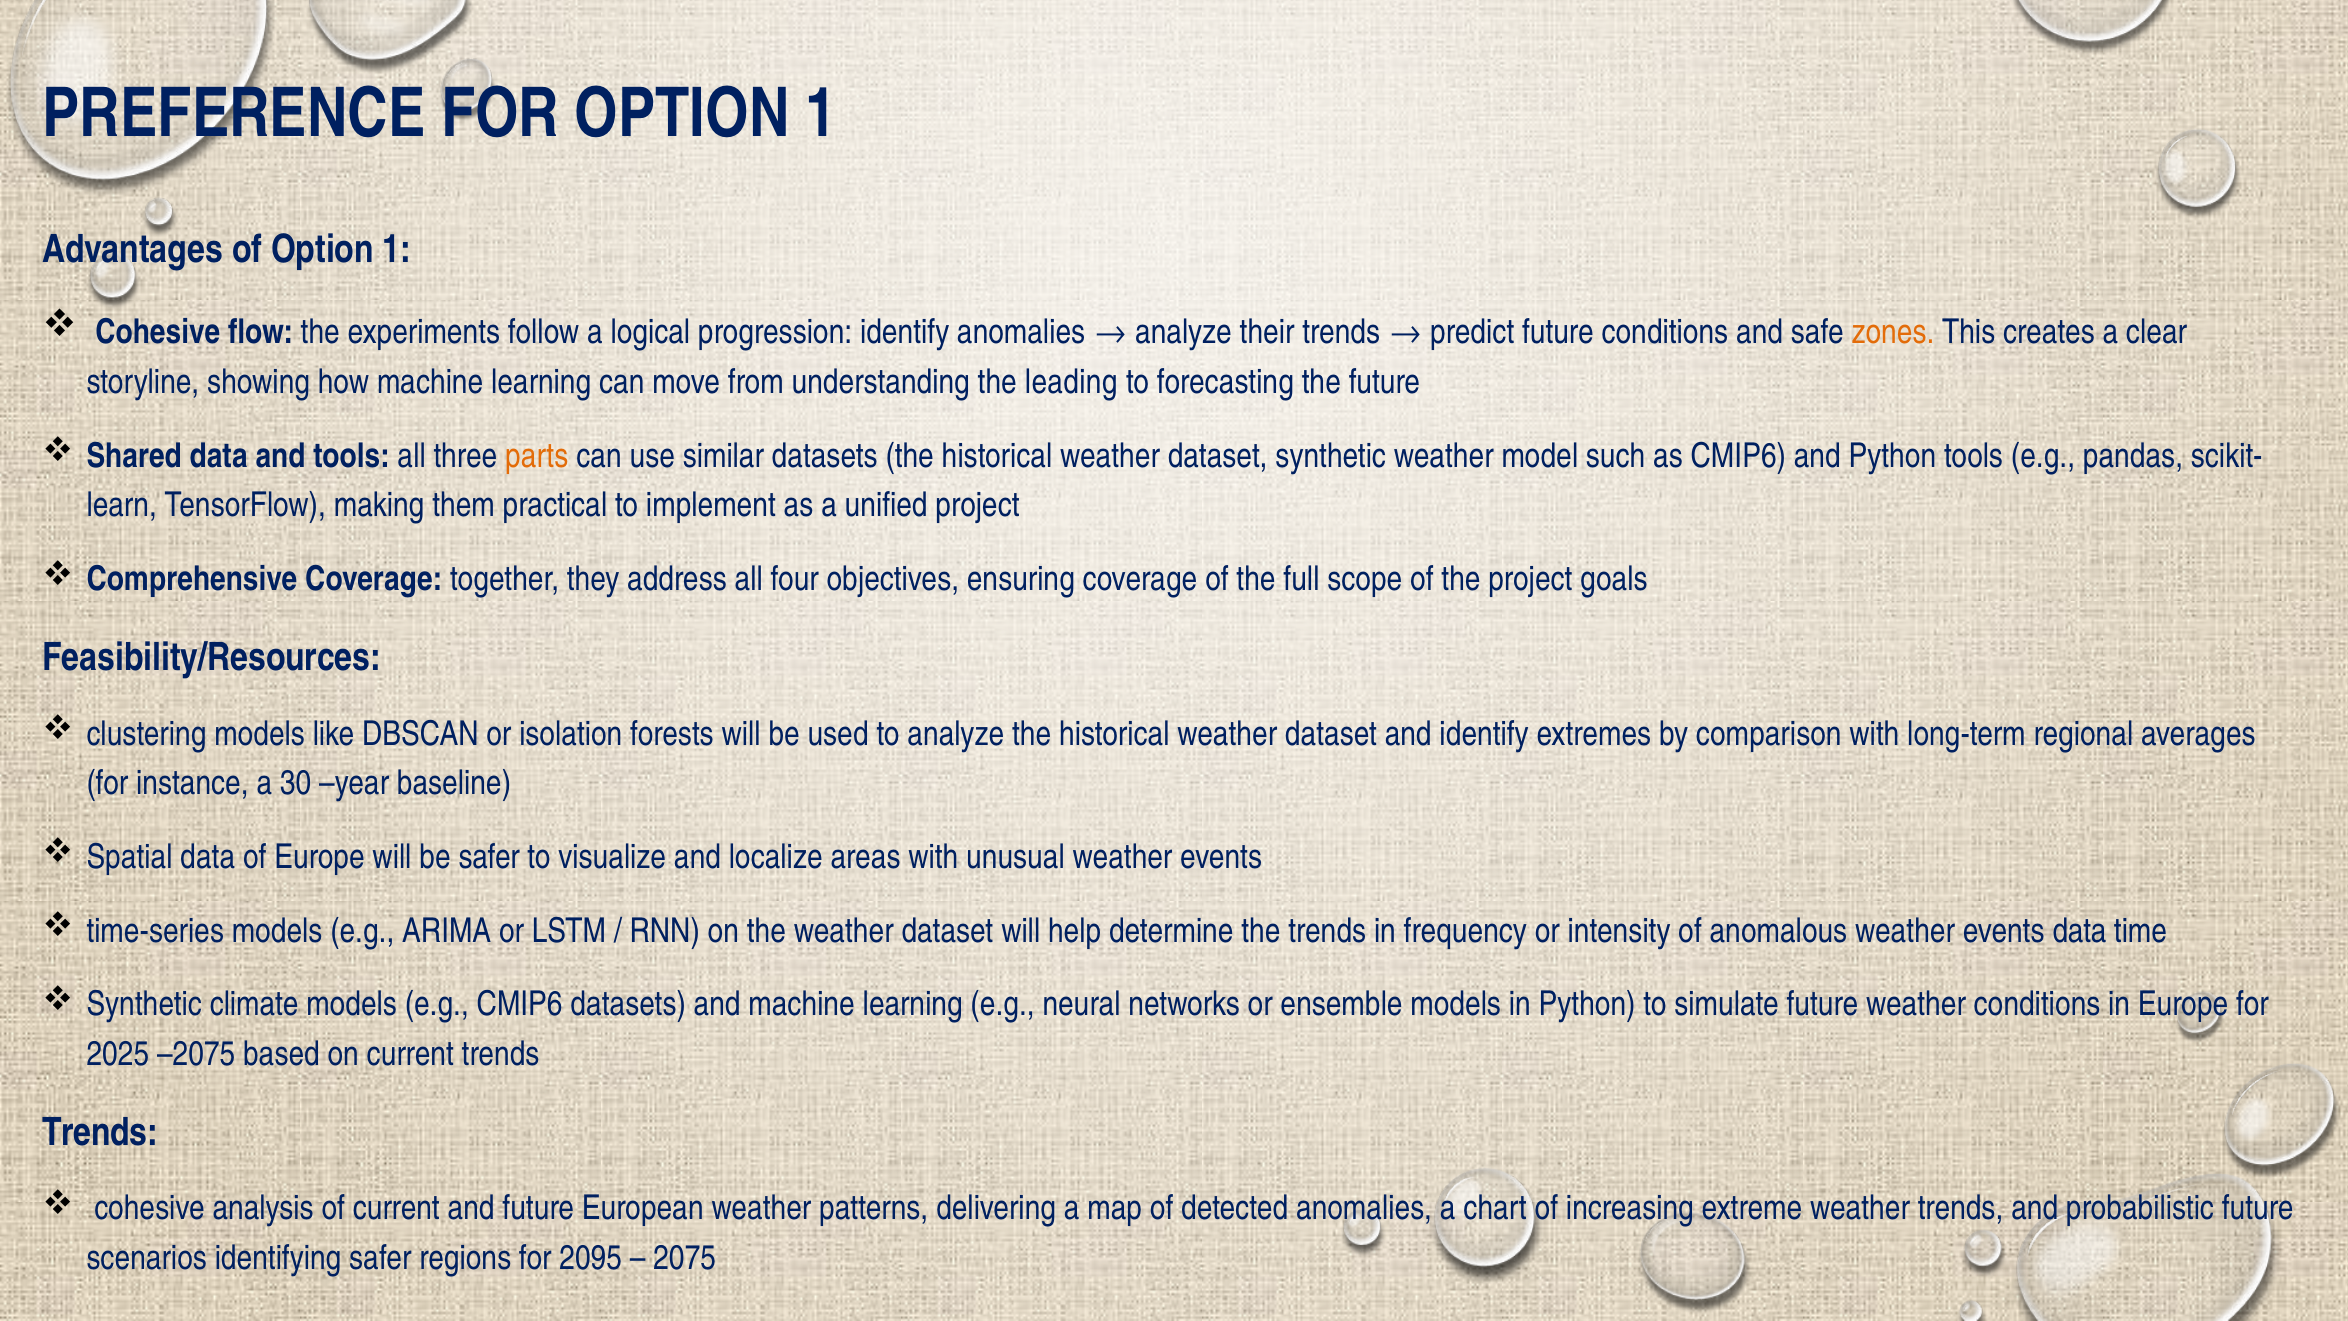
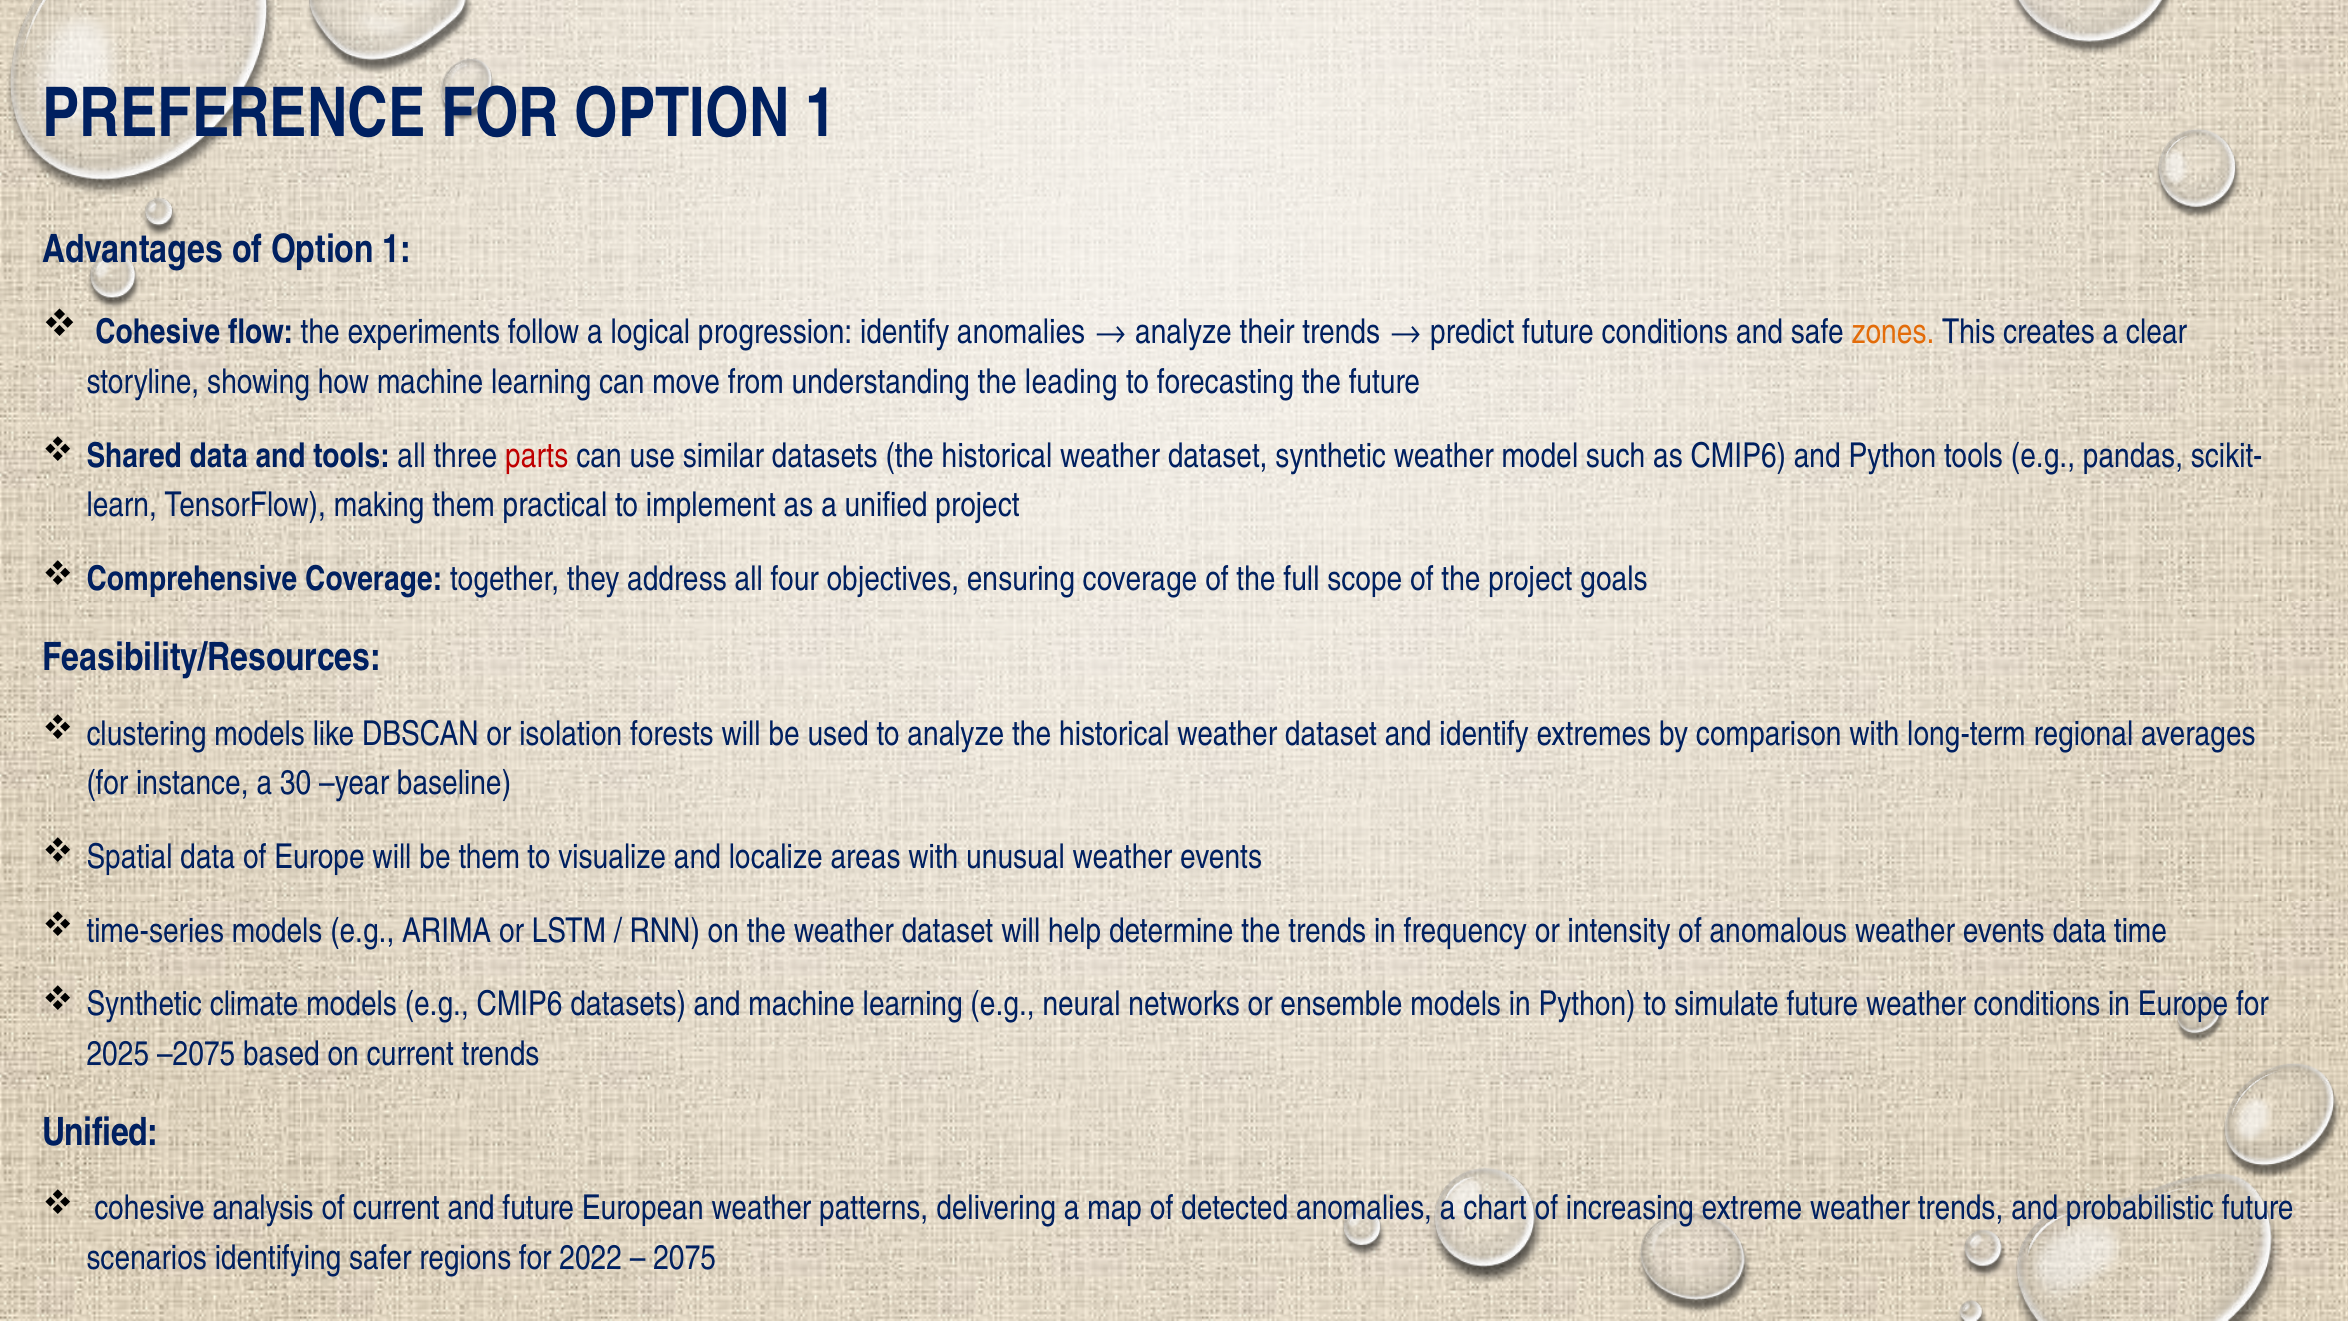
parts colour: orange -> red
be safer: safer -> them
Trends at (100, 1132): Trends -> Unified
2095: 2095 -> 2022
